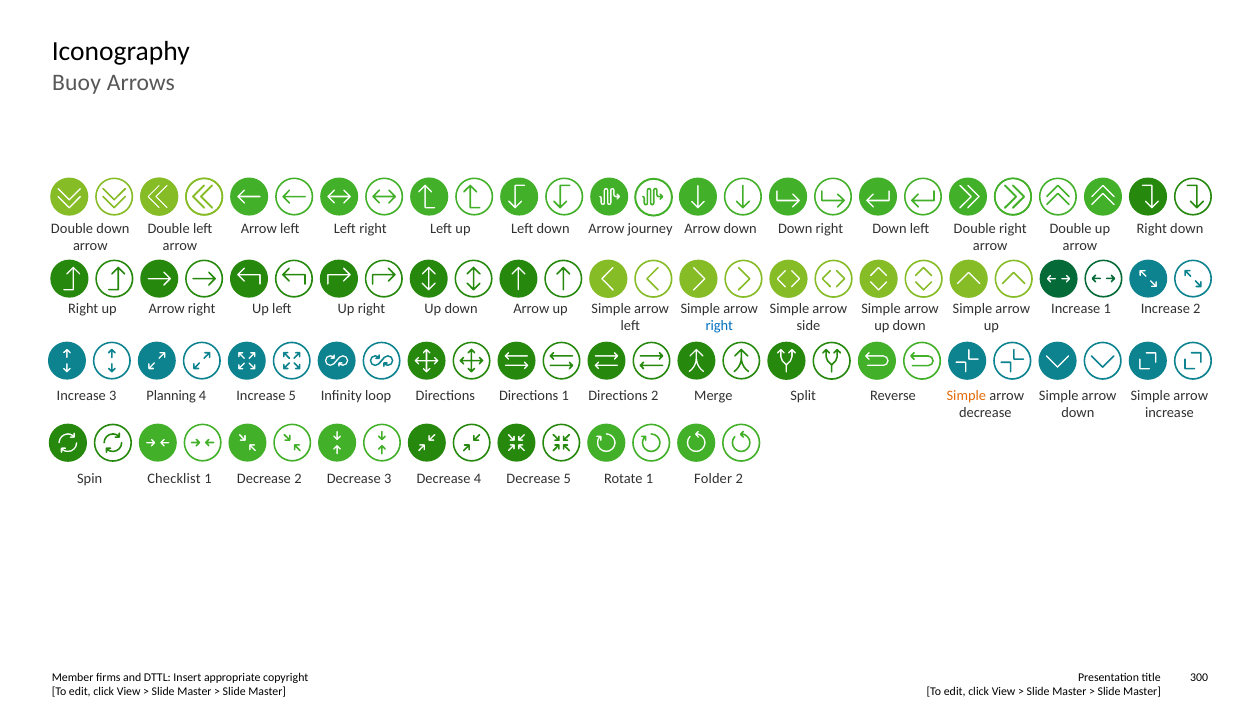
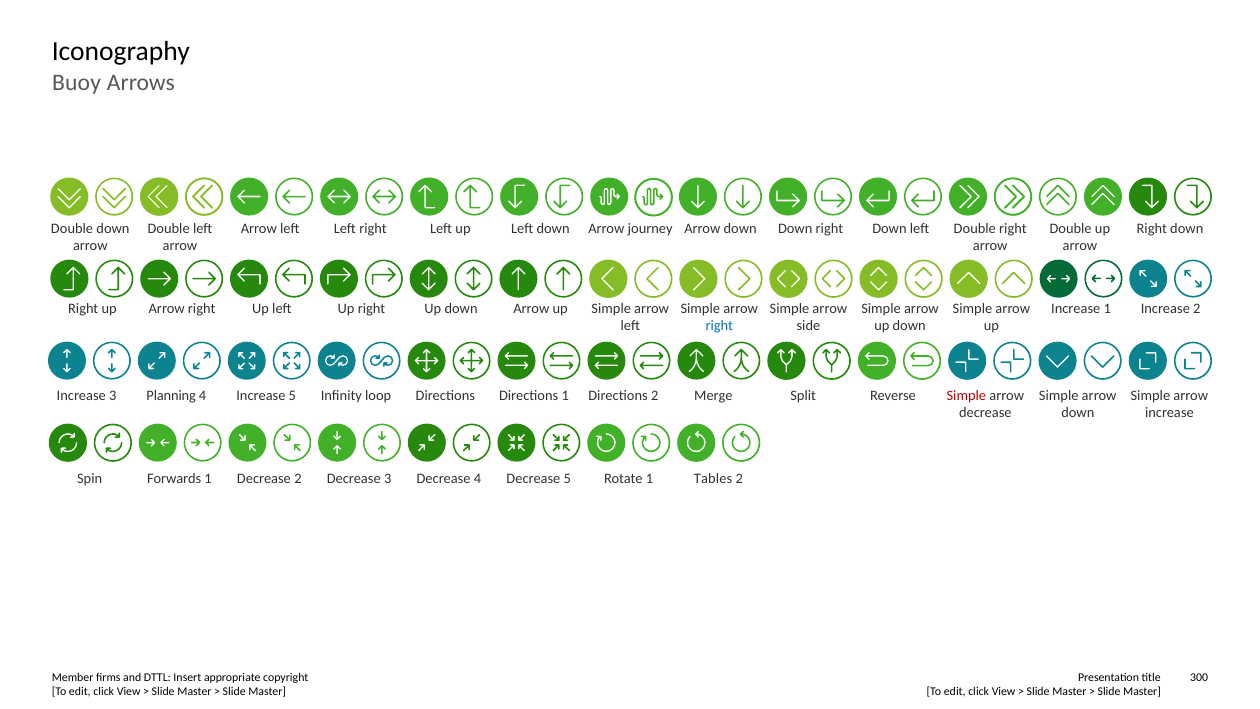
Simple at (966, 396) colour: orange -> red
Checklist: Checklist -> Forwards
Folder: Folder -> Tables
